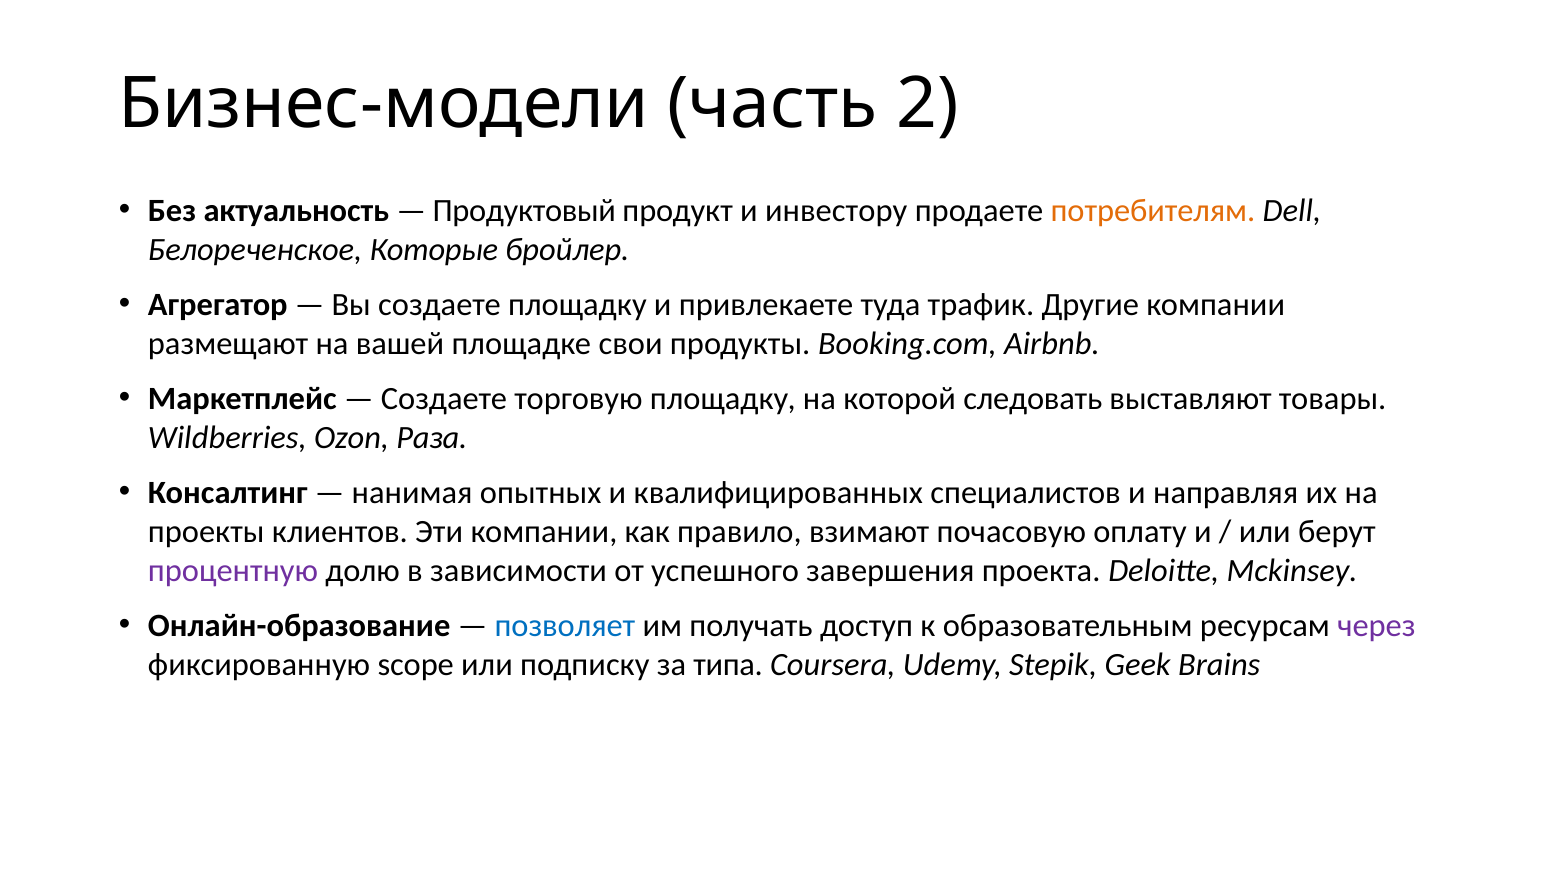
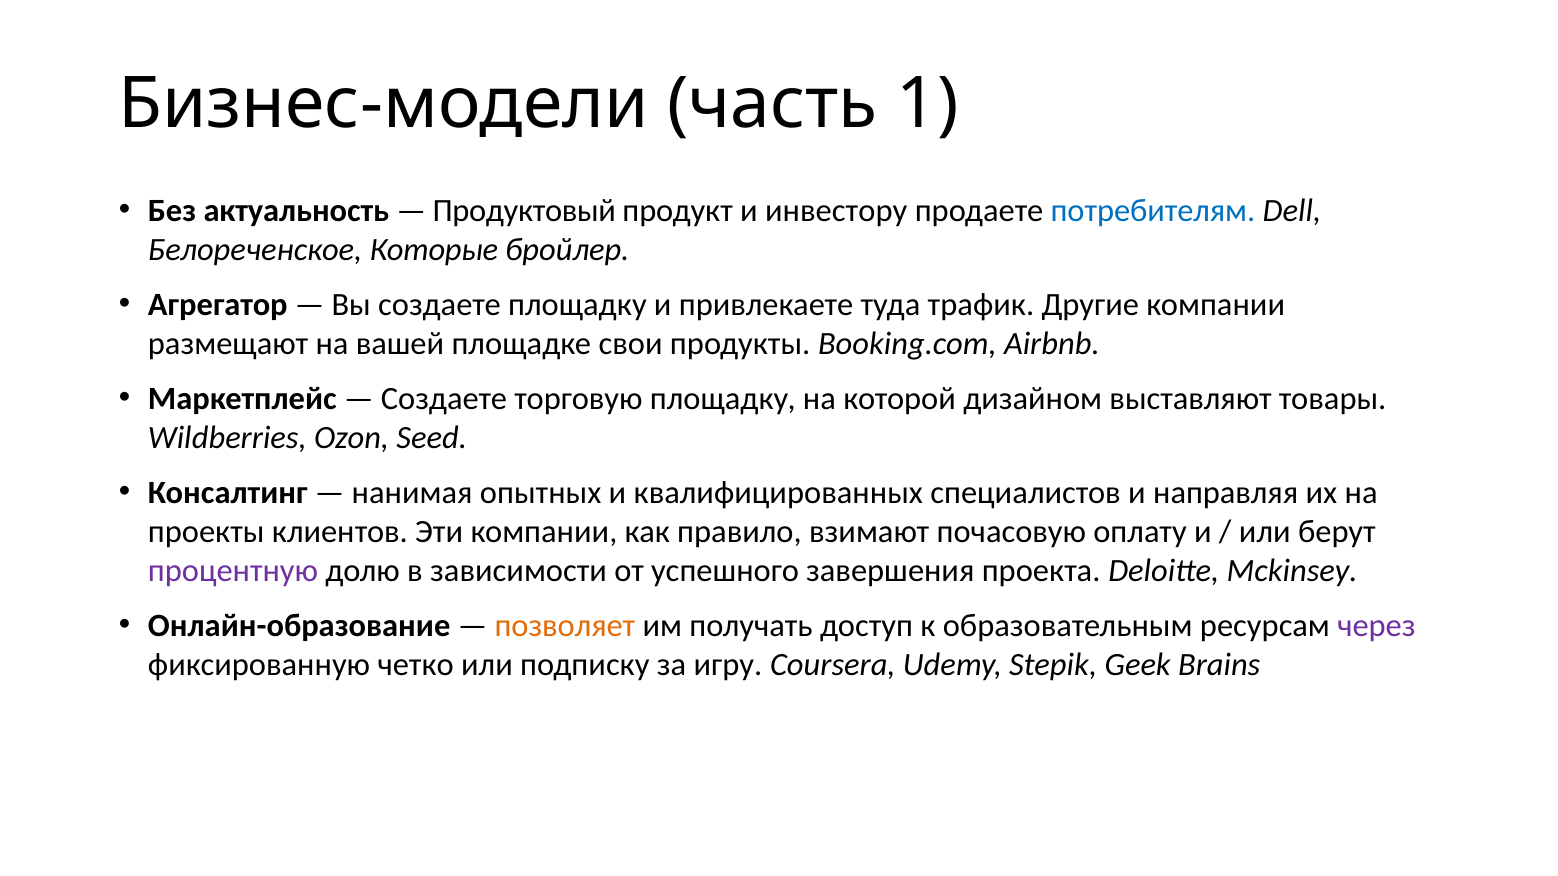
2: 2 -> 1
потребителям colour: orange -> blue
следовать: следовать -> дизайном
Раза: Раза -> Seed
позволяет colour: blue -> orange
scope: scope -> четко
типа: типа -> игру
